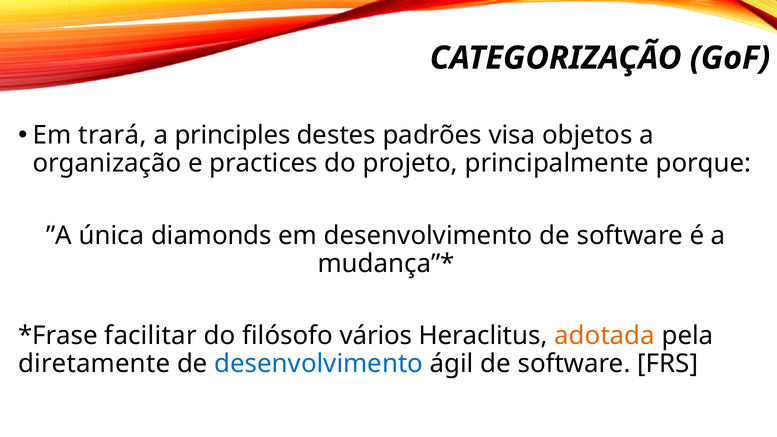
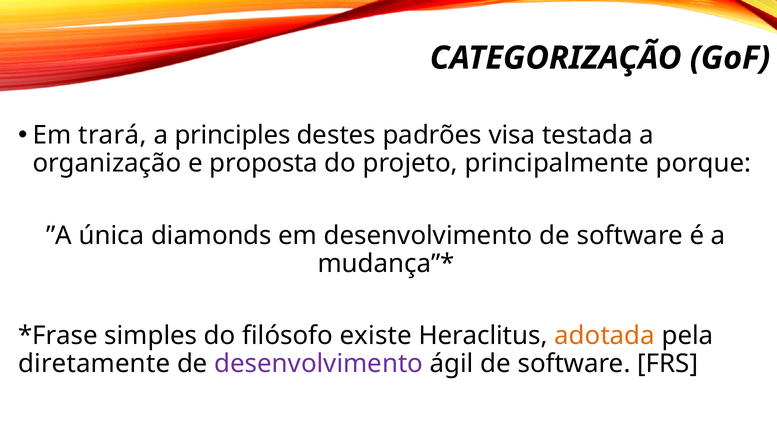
objetos: objetos -> testada
practices: practices -> proposta
facilitar: facilitar -> simples
vários: vários -> existe
desenvolvimento at (319, 364) colour: blue -> purple
